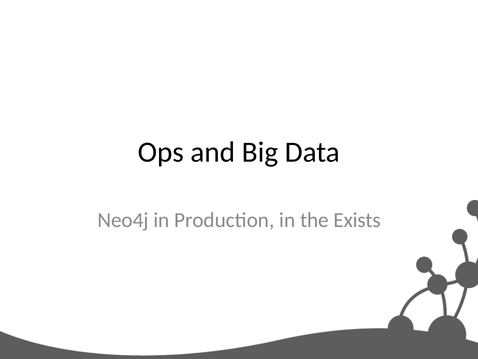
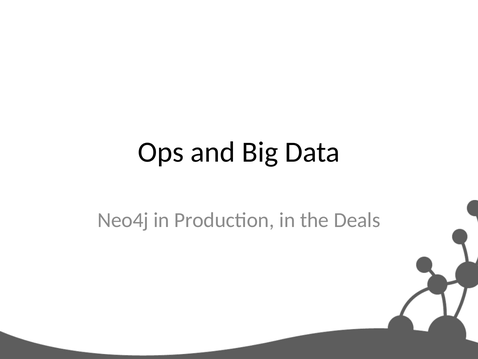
Exists: Exists -> Deals
